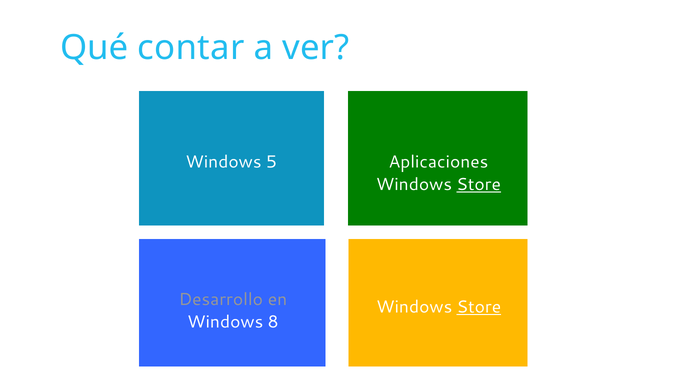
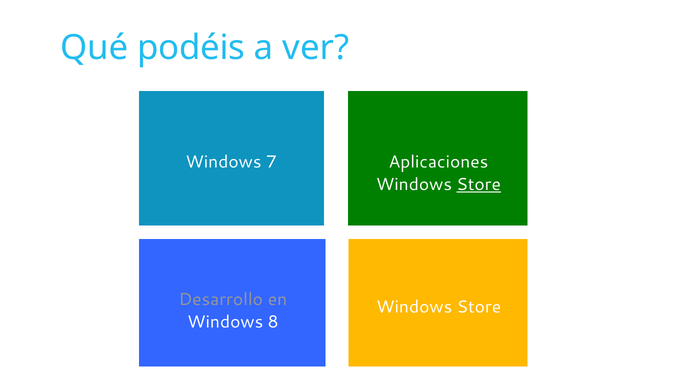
contar: contar -> podéis
5: 5 -> 7
Store at (479, 307) underline: present -> none
